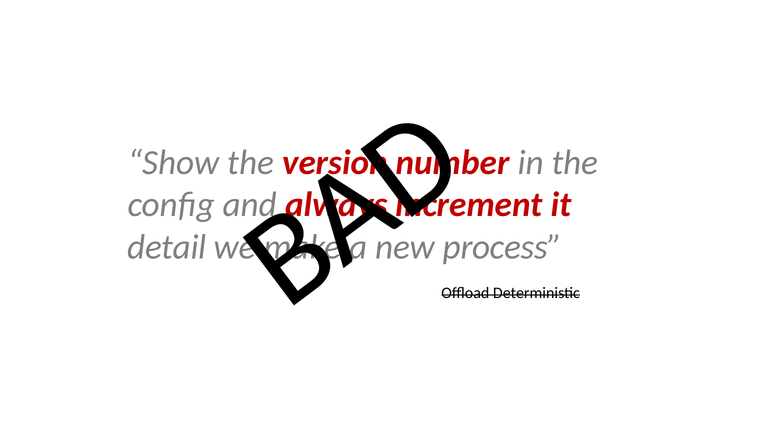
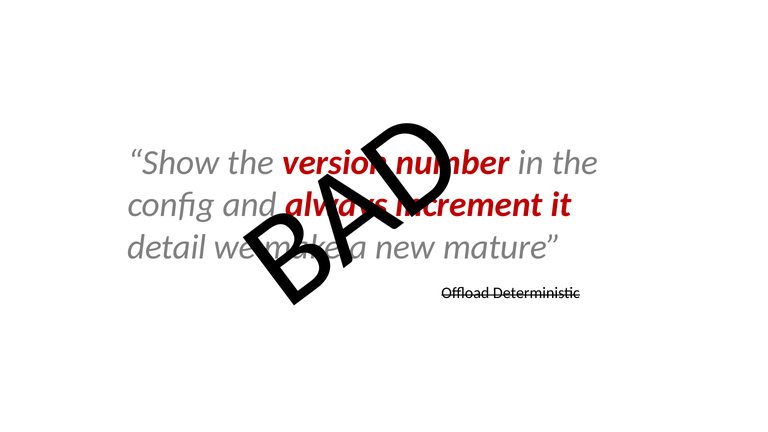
process: process -> mature
